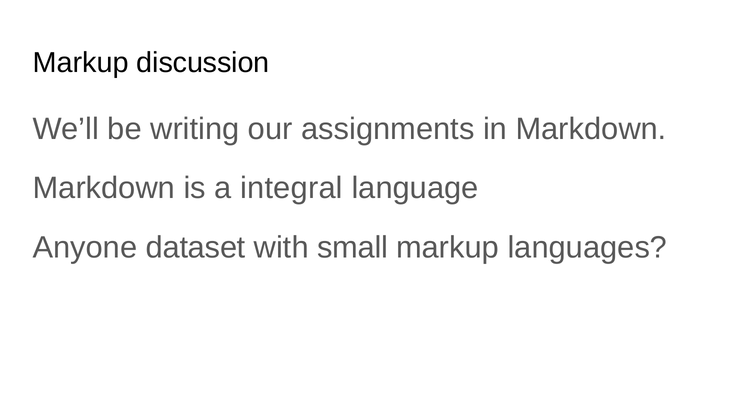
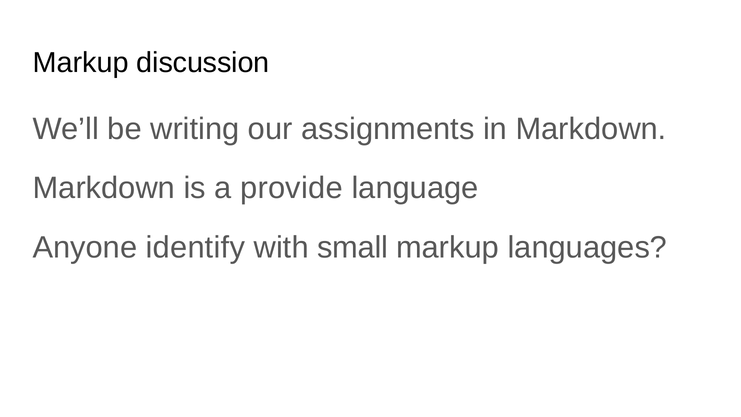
integral: integral -> provide
dataset: dataset -> identify
